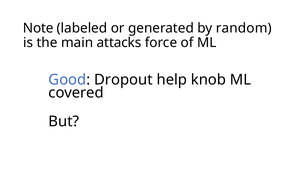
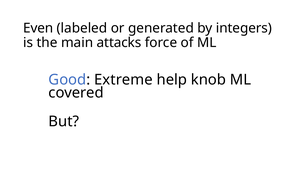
Note: Note -> Even
random: random -> integers
Dropout: Dropout -> Extreme
